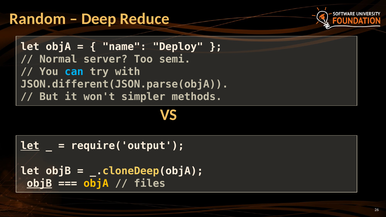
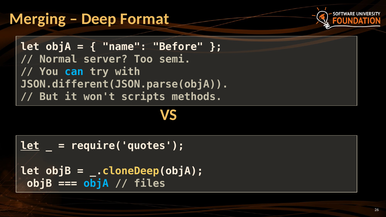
Random: Random -> Merging
Reduce: Reduce -> Format
Deploy: Deploy -> Before
simpler: simpler -> scripts
require('output: require('output -> require('quotes
objB at (39, 183) underline: present -> none
objA at (96, 183) colour: yellow -> light blue
